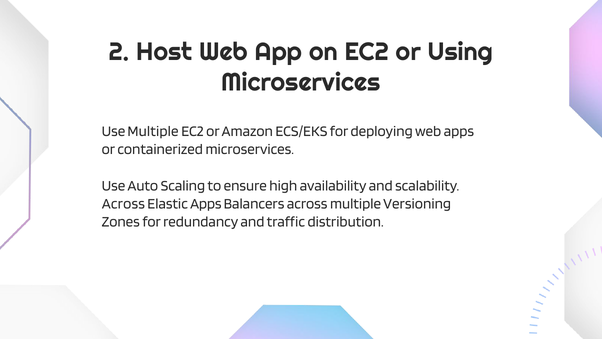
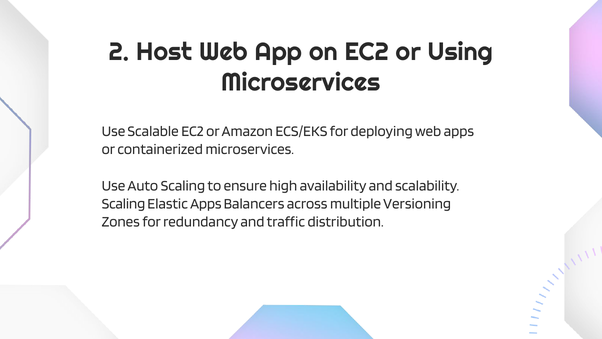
Use Multiple: Multiple -> Scalable
Across at (123, 203): Across -> Scaling
